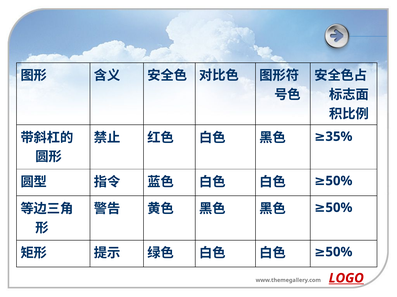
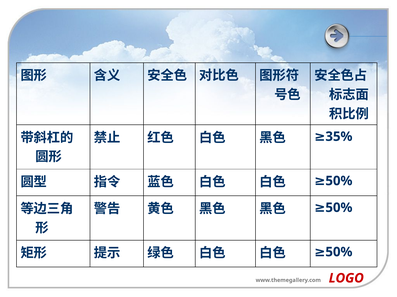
LOGO underline: present -> none
